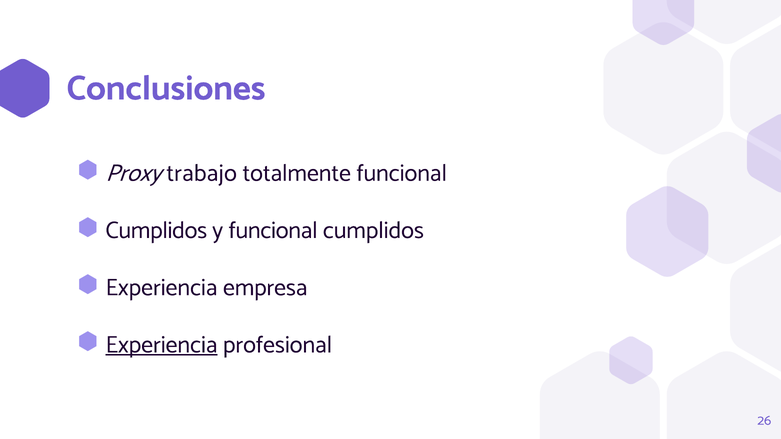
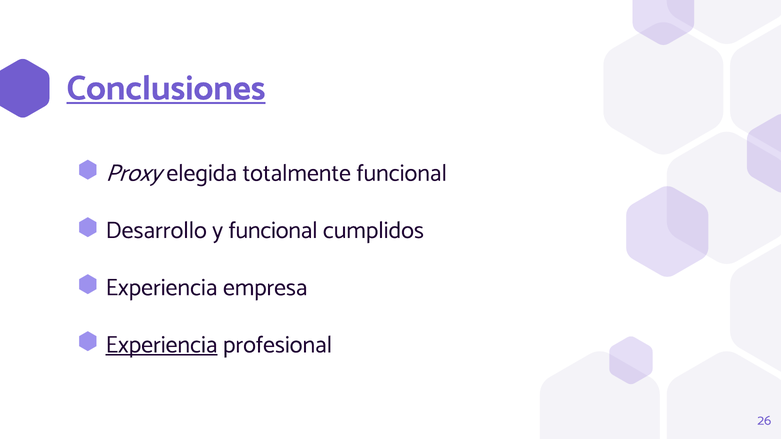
Conclusiones underline: none -> present
trabajo: trabajo -> elegida
Cumplidos at (156, 230): Cumplidos -> Desarrollo
